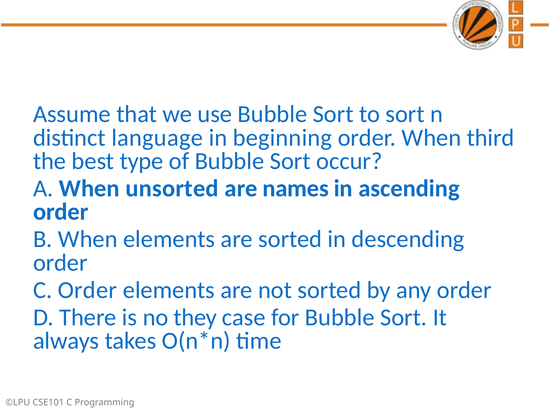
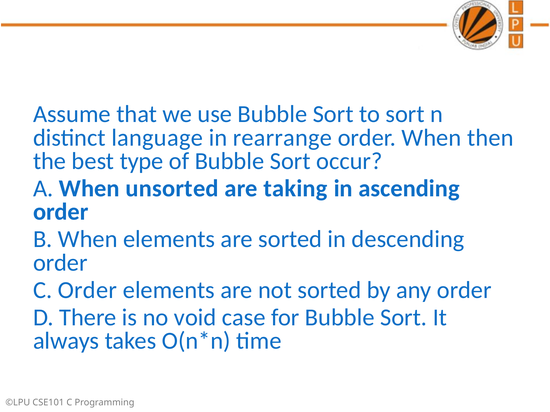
beginning: beginning -> rearrange
third: third -> then
names: names -> taking
they: they -> void
